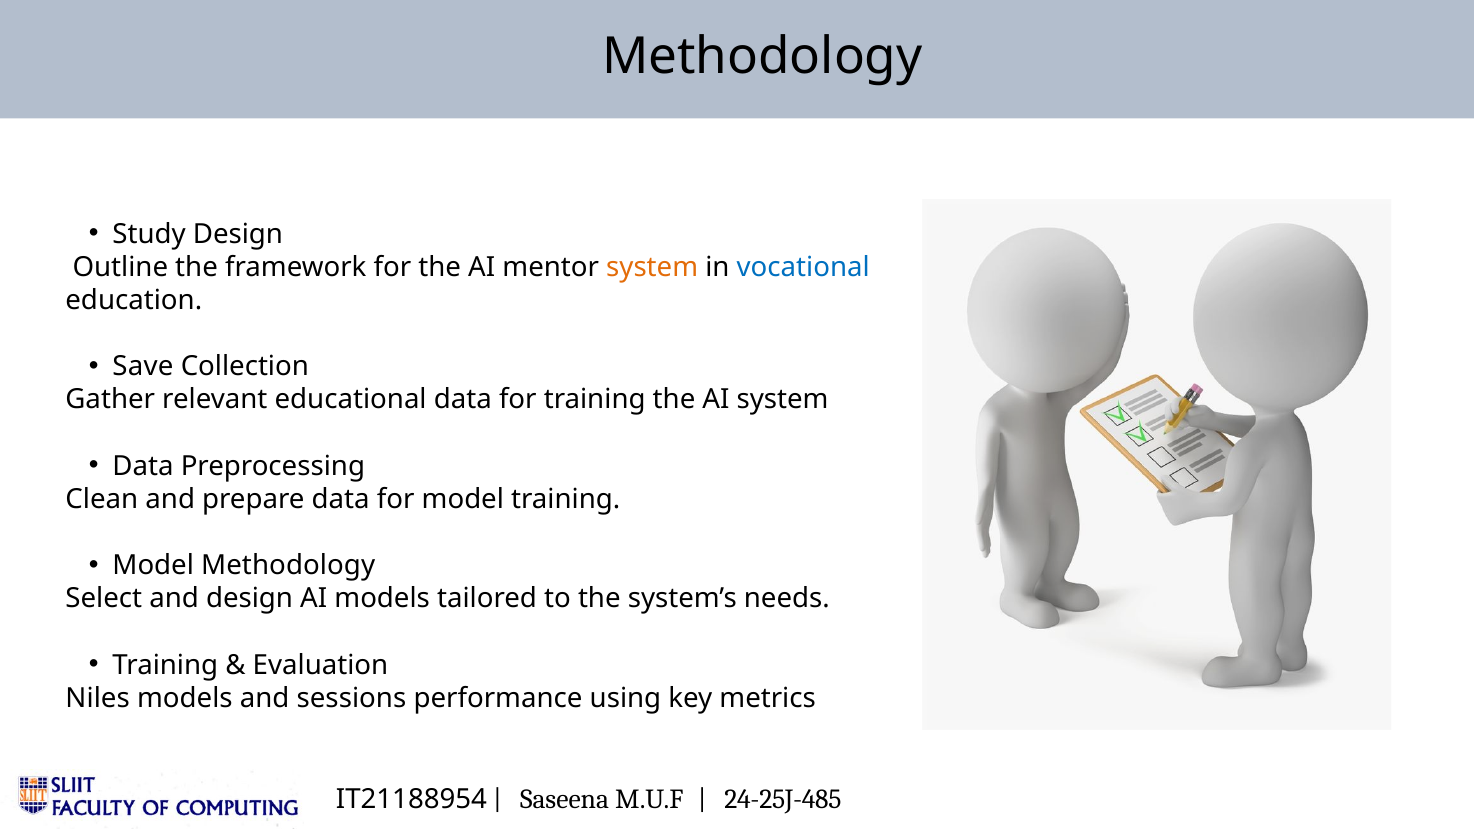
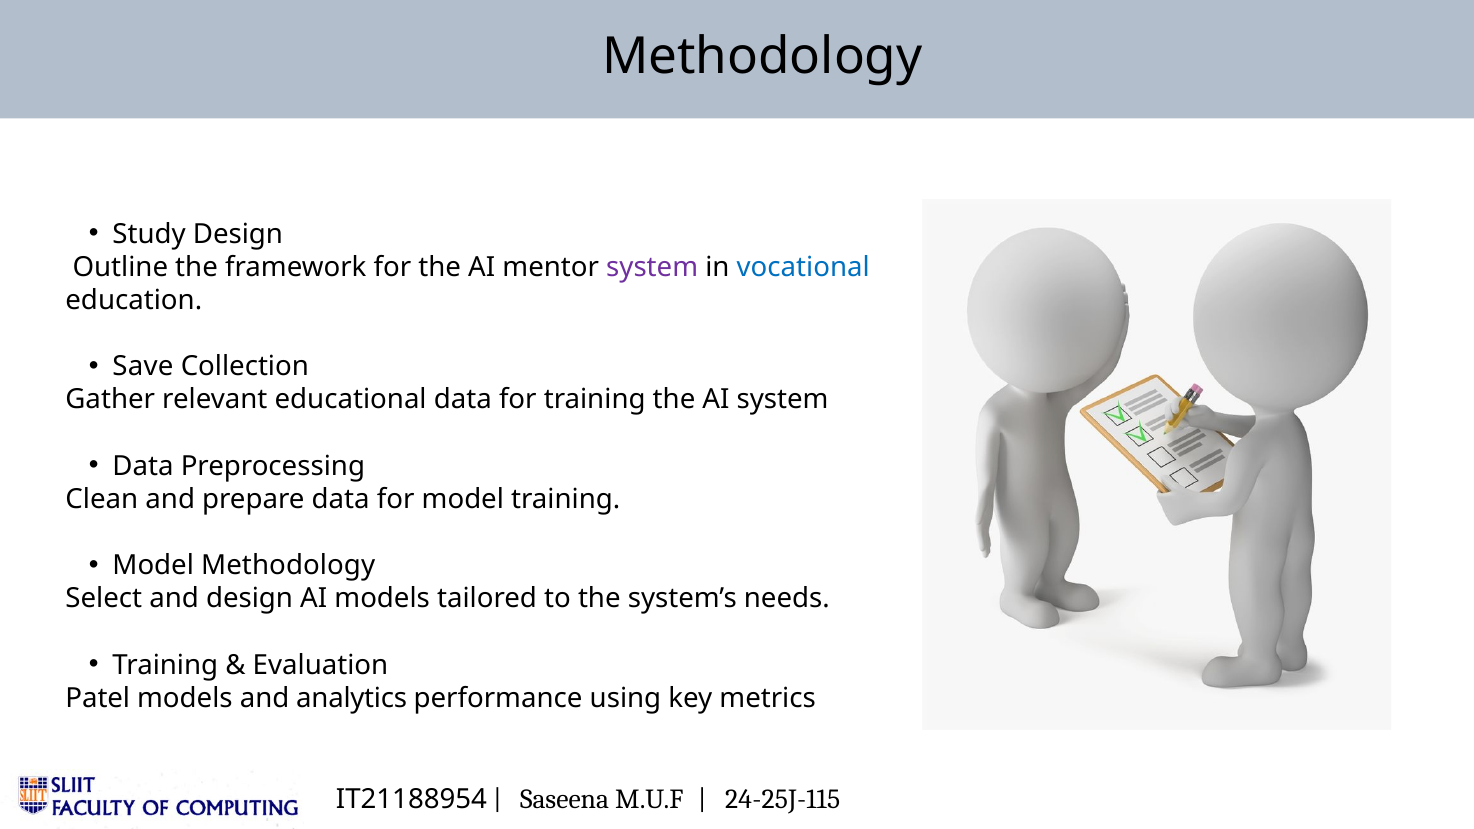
system at (652, 267) colour: orange -> purple
Niles: Niles -> Patel
sessions: sessions -> analytics
24-25J-485: 24-25J-485 -> 24-25J-115
